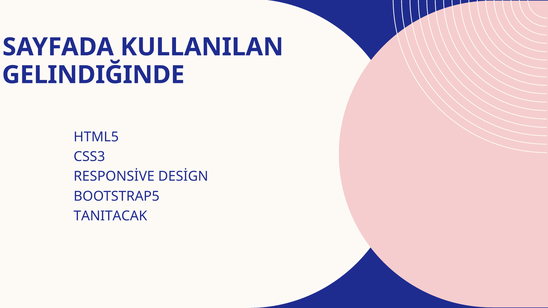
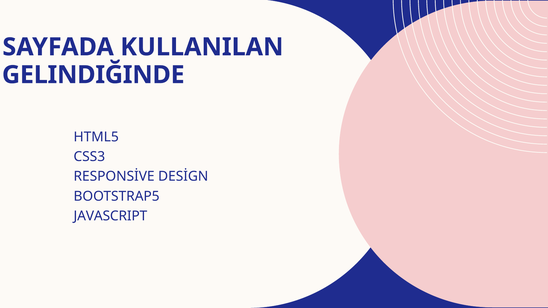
TANITACAK: TANITACAK -> JAVASCRIPT
